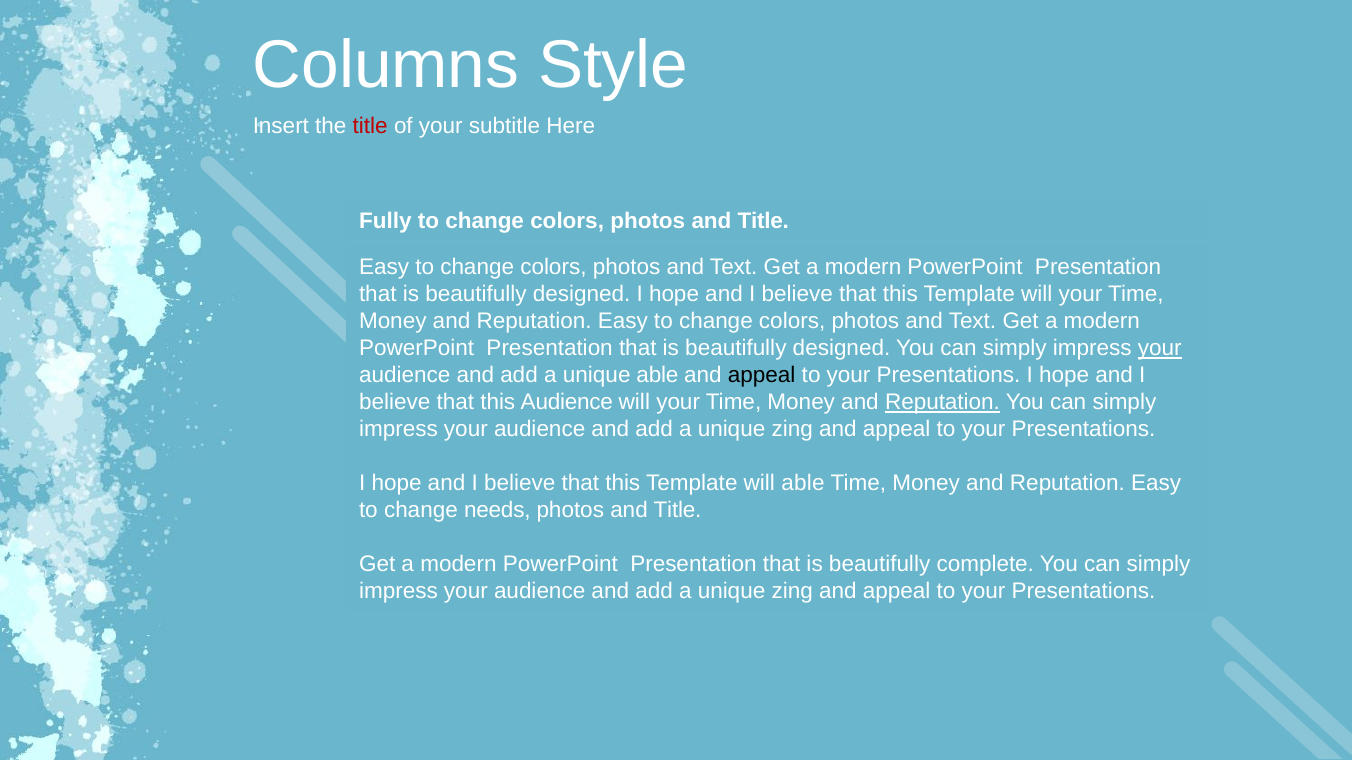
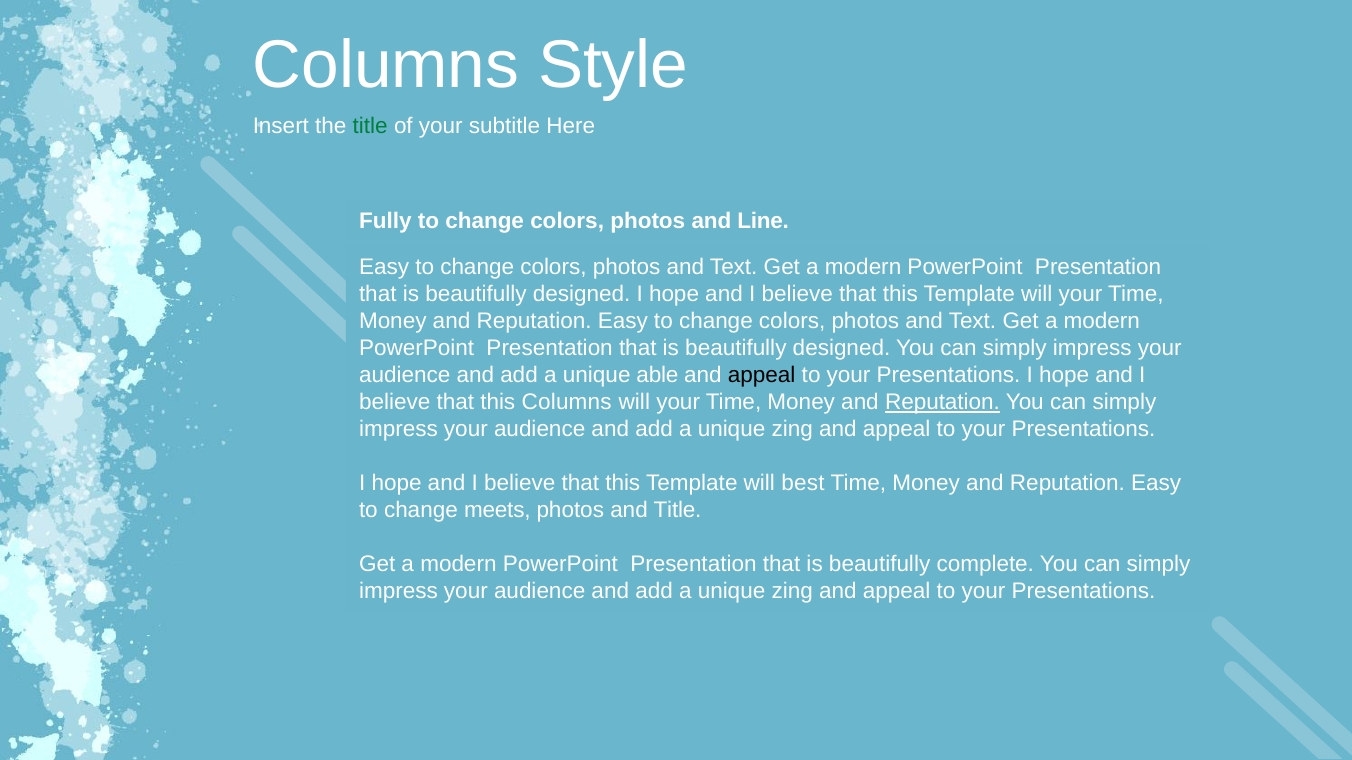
title at (370, 126) colour: red -> green
colors photos and Title: Title -> Line
your at (1160, 349) underline: present -> none
this Audience: Audience -> Columns
will able: able -> best
needs: needs -> meets
